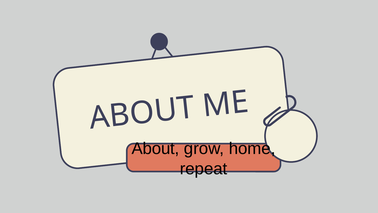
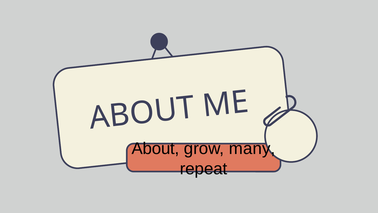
home: home -> many
